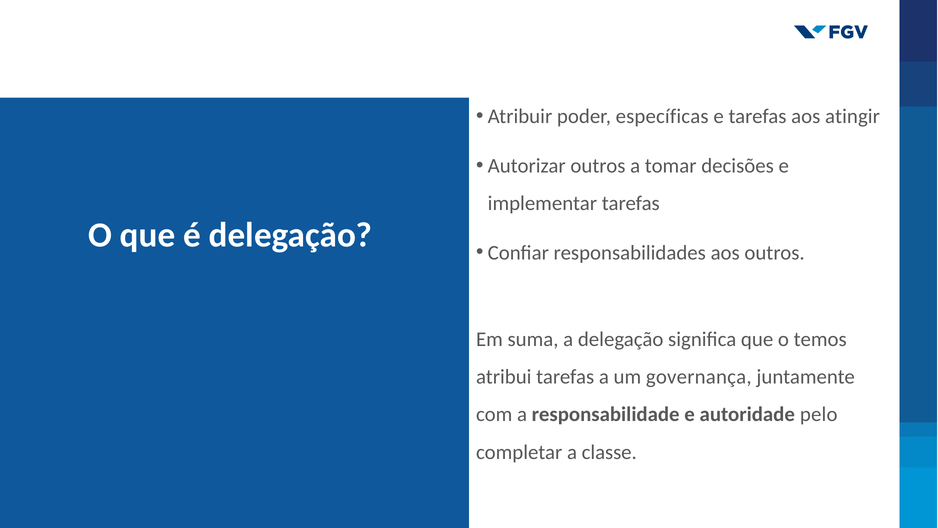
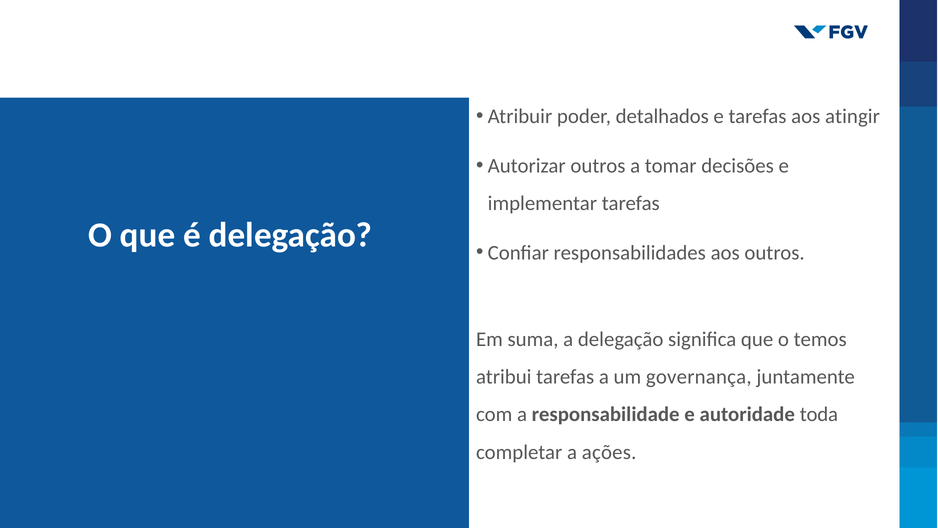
específicas: específicas -> detalhados
pelo: pelo -> toda
classe: classe -> ações
